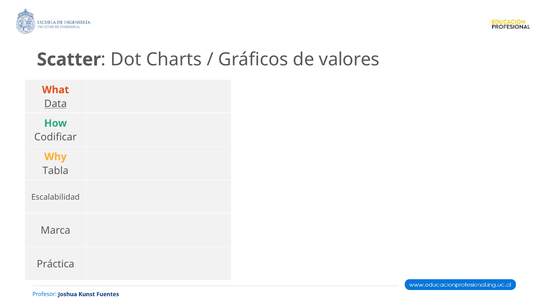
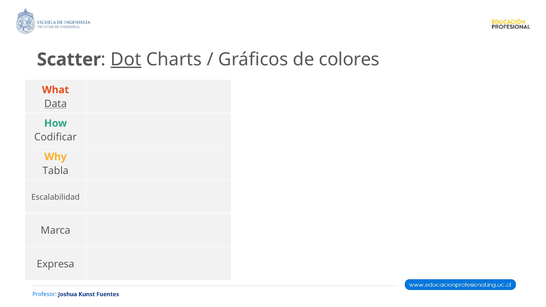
Dot underline: none -> present
valores: valores -> colores
Práctica: Práctica -> Expresa
